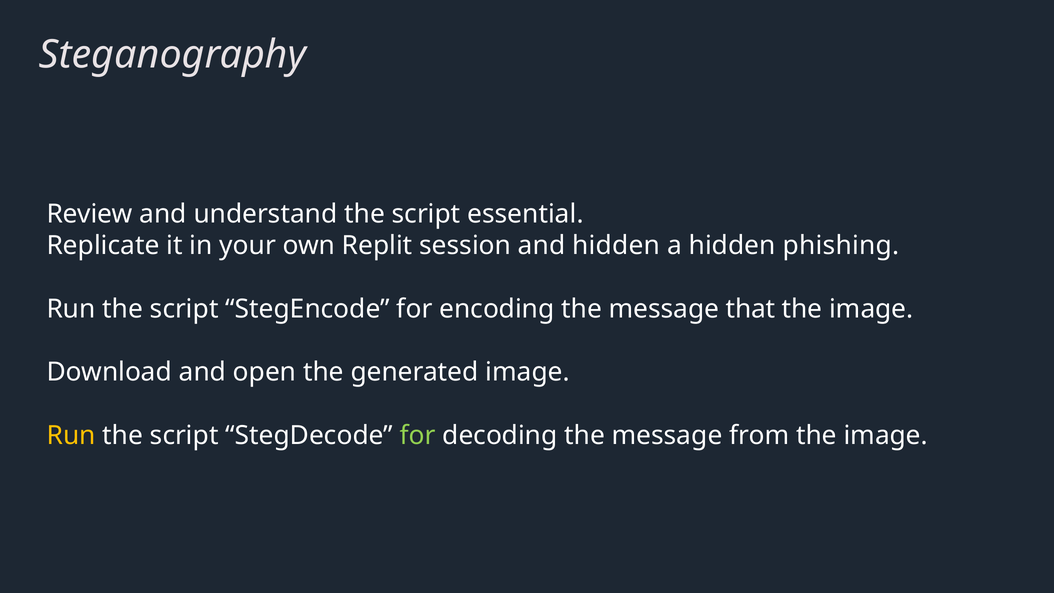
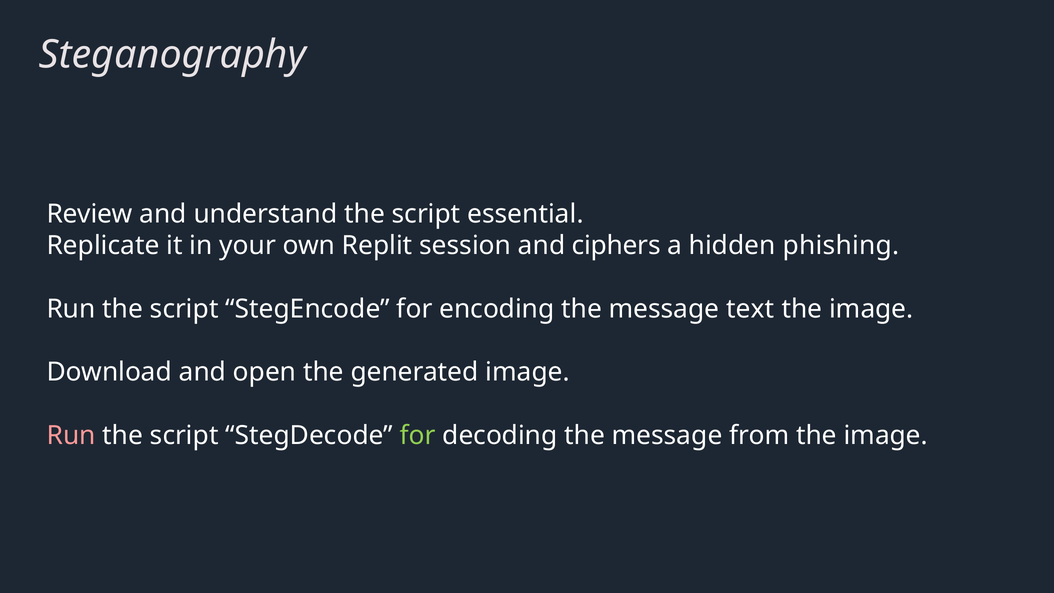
and hidden: hidden -> ciphers
that: that -> text
Run at (71, 435) colour: yellow -> pink
